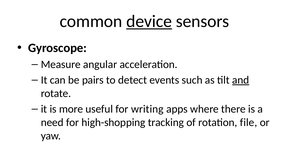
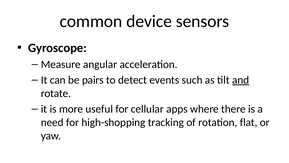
device underline: present -> none
writing: writing -> cellular
file: file -> flat
